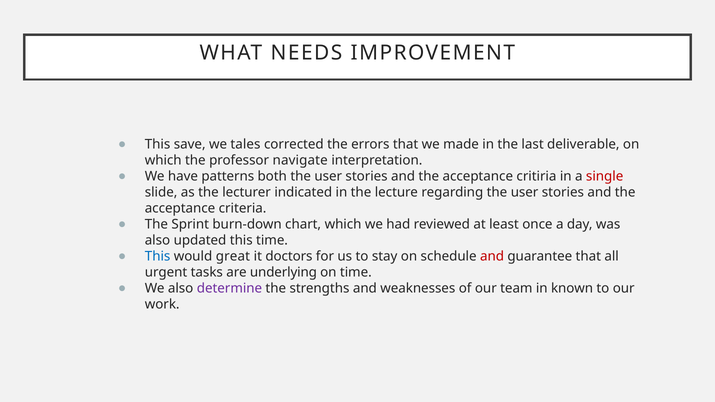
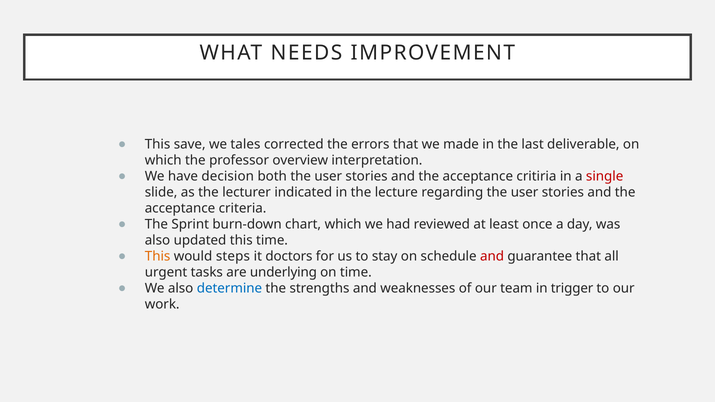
navigate: navigate -> overview
patterns: patterns -> decision
This at (158, 257) colour: blue -> orange
great: great -> steps
determine colour: purple -> blue
known: known -> trigger
